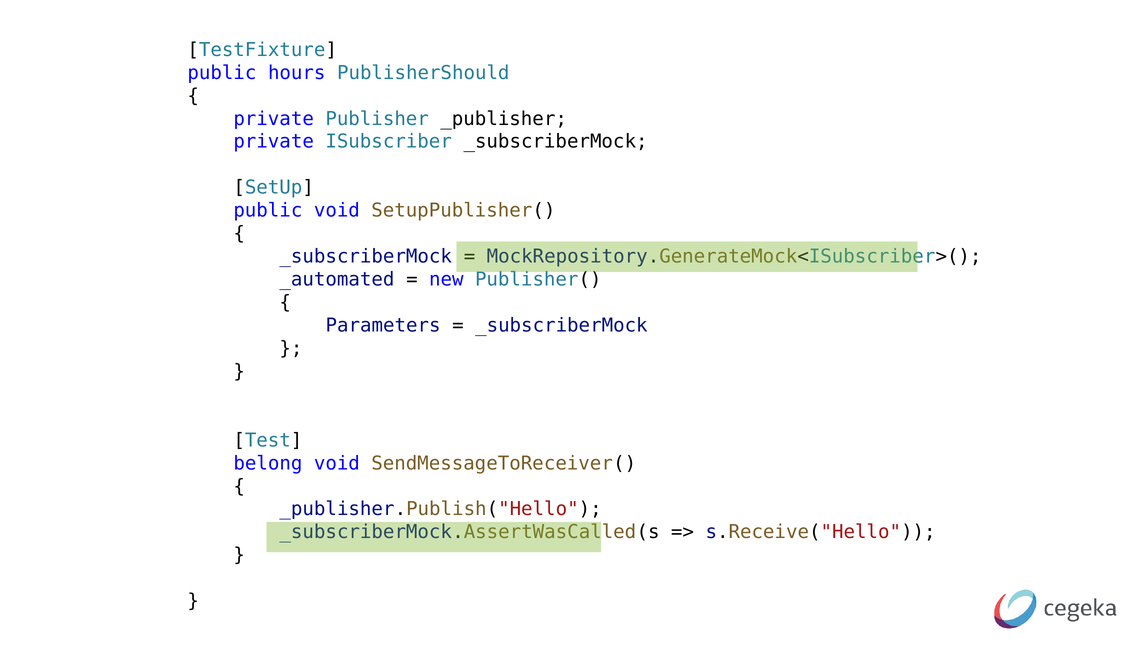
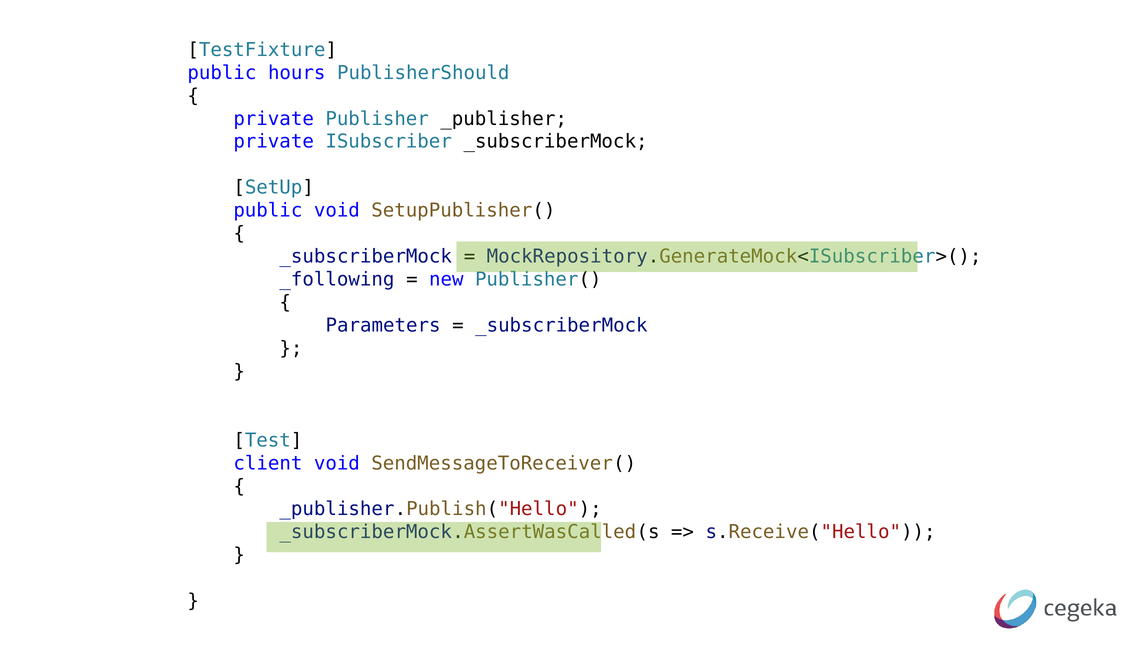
_automated: _automated -> _following
belong: belong -> client
